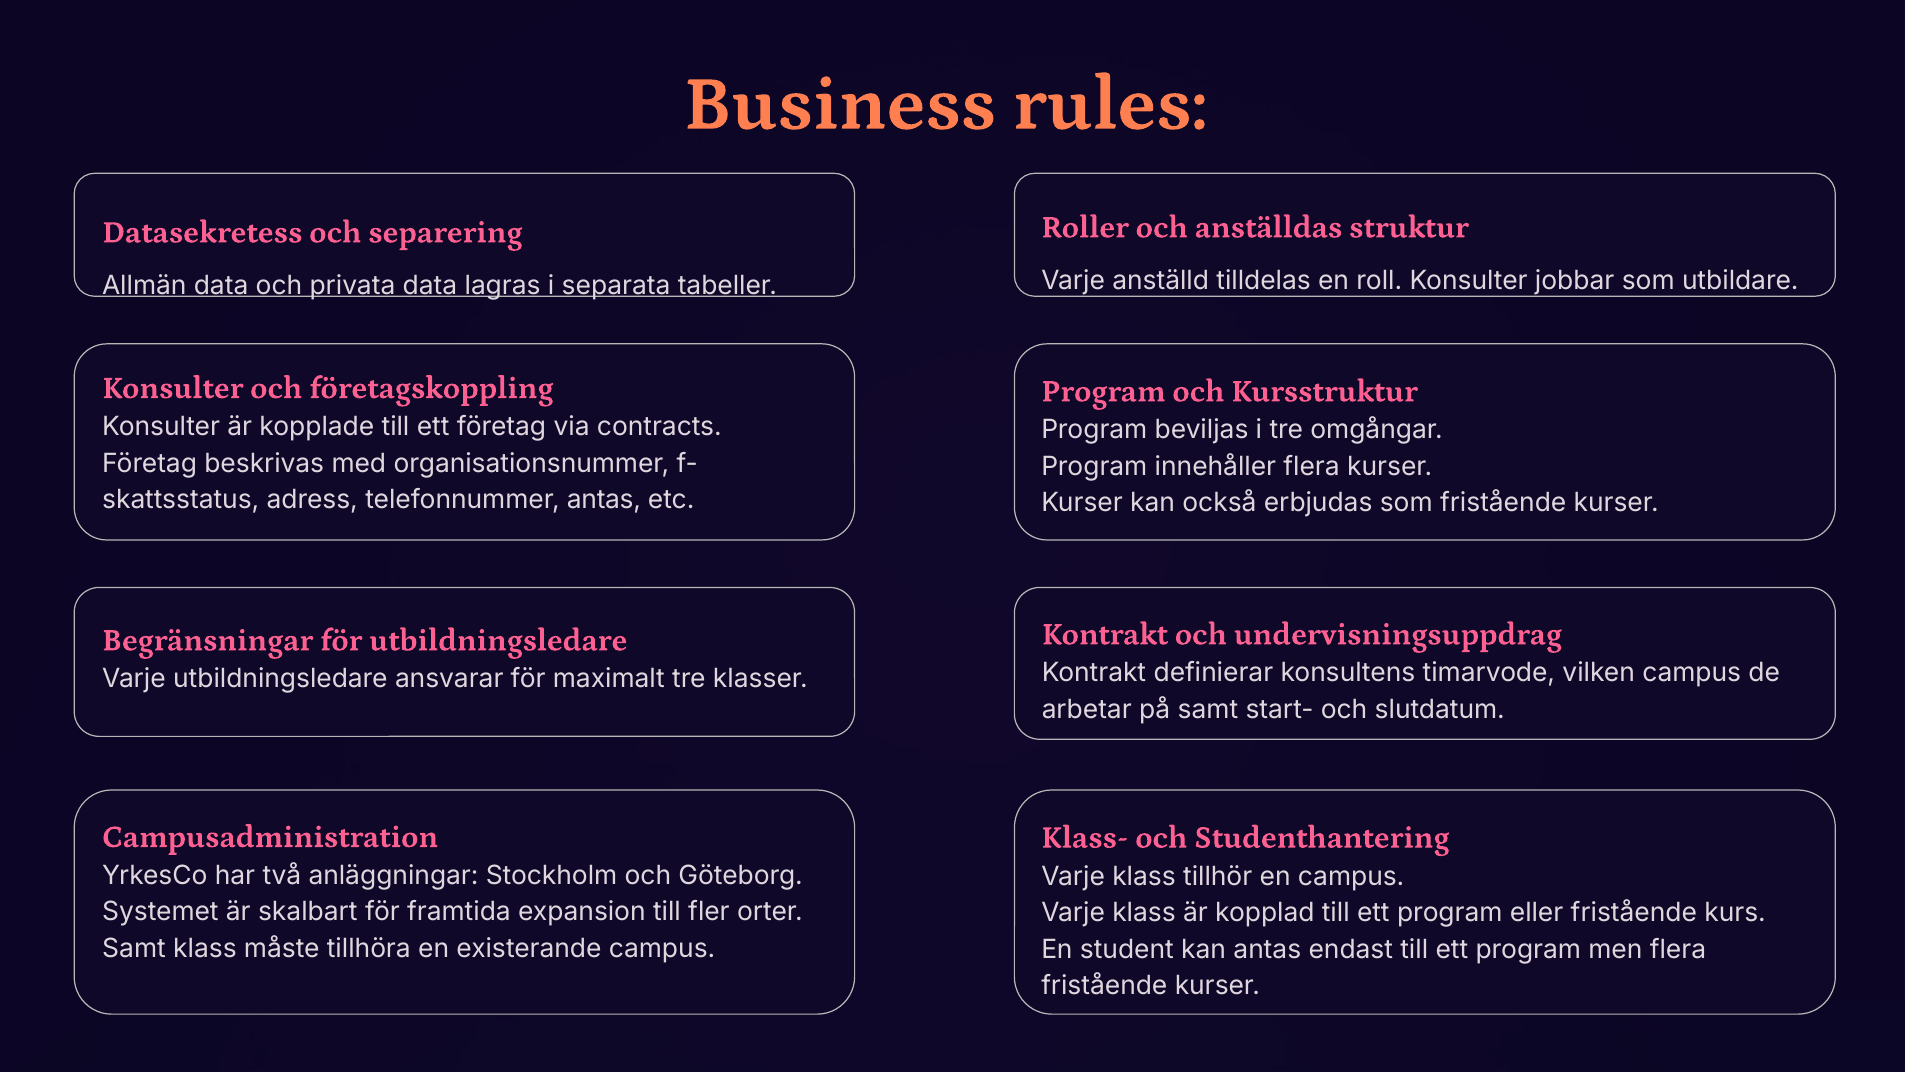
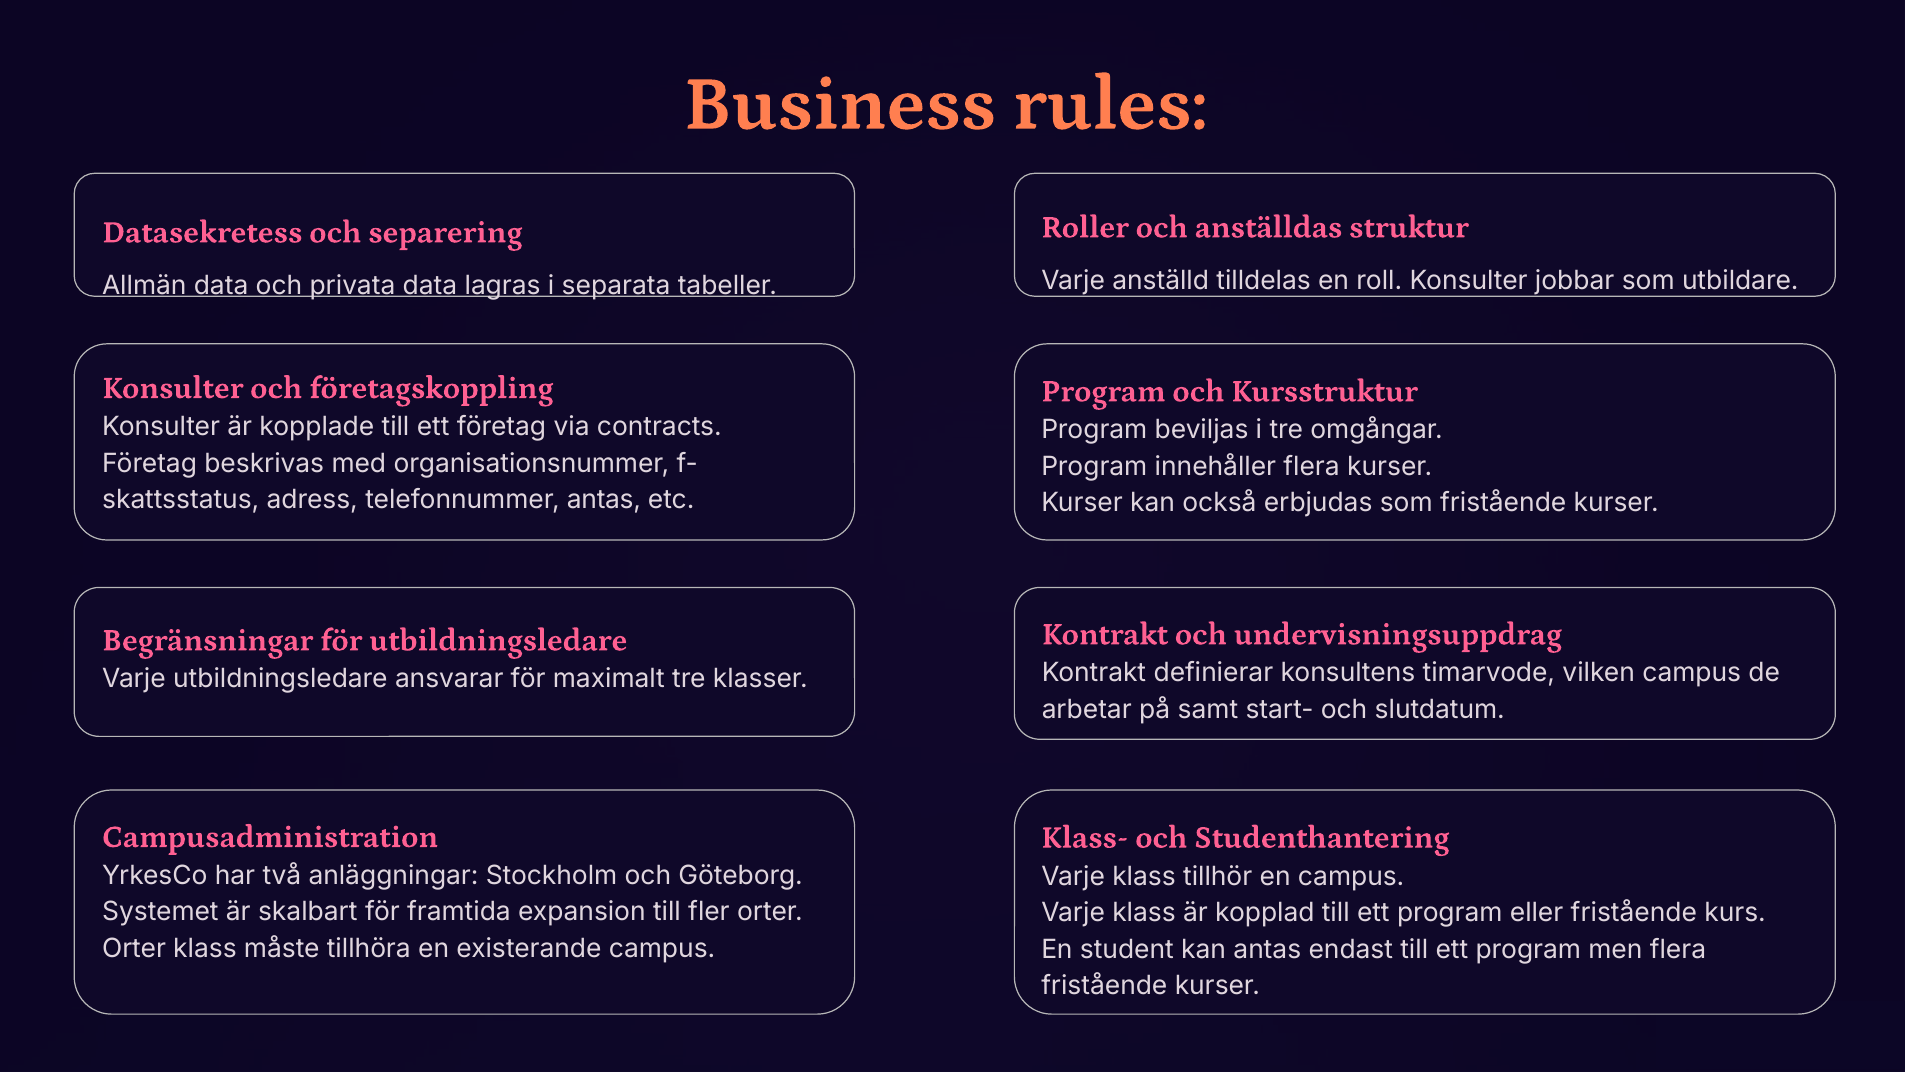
Samt at (134, 948): Samt -> Orter
